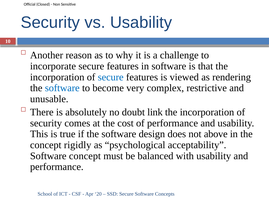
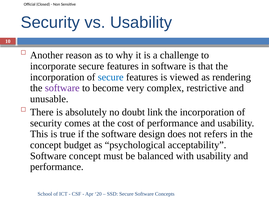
software at (62, 88) colour: blue -> purple
above: above -> refers
rigidly: rigidly -> budget
